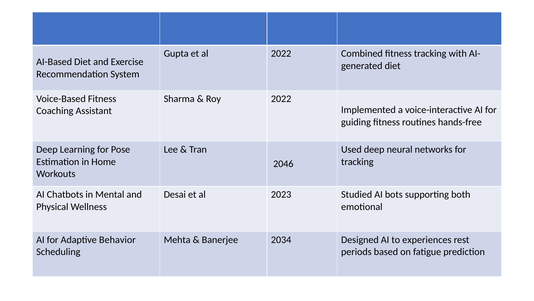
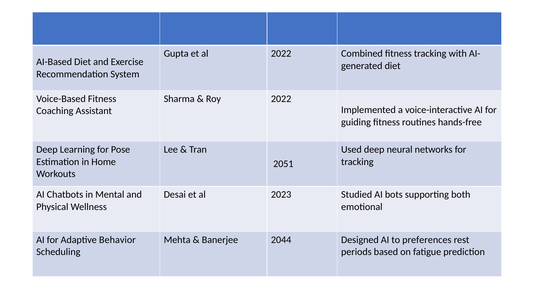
2046: 2046 -> 2051
2034: 2034 -> 2044
experiences: experiences -> preferences
